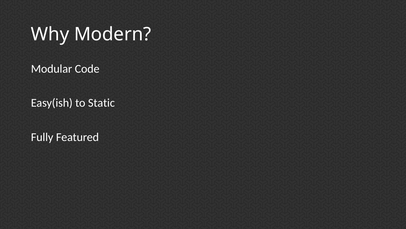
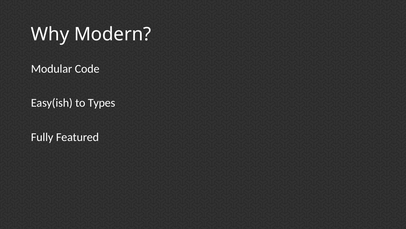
Static: Static -> Types
